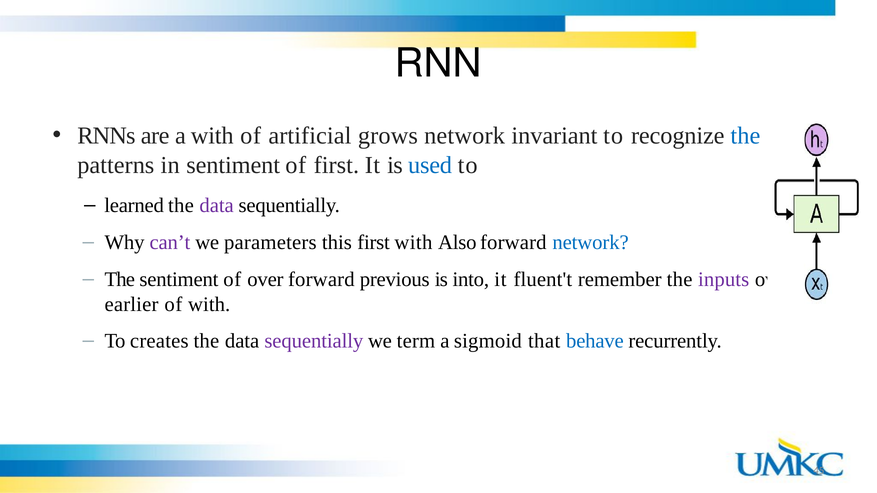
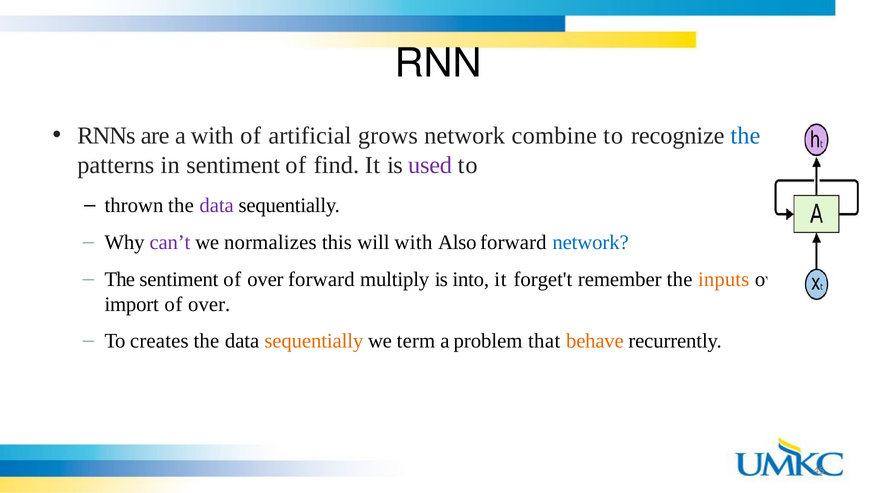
invariant: invariant -> combine
of first: first -> find
used colour: blue -> purple
learned: learned -> thrown
parameters: parameters -> normalizes
this first: first -> will
previous: previous -> multiply
fluent't: fluent't -> forget't
inputs colour: purple -> orange
earlier: earlier -> import
with at (209, 304): with -> over
sequentially at (314, 341) colour: purple -> orange
sigmoid: sigmoid -> problem
behave colour: blue -> orange
